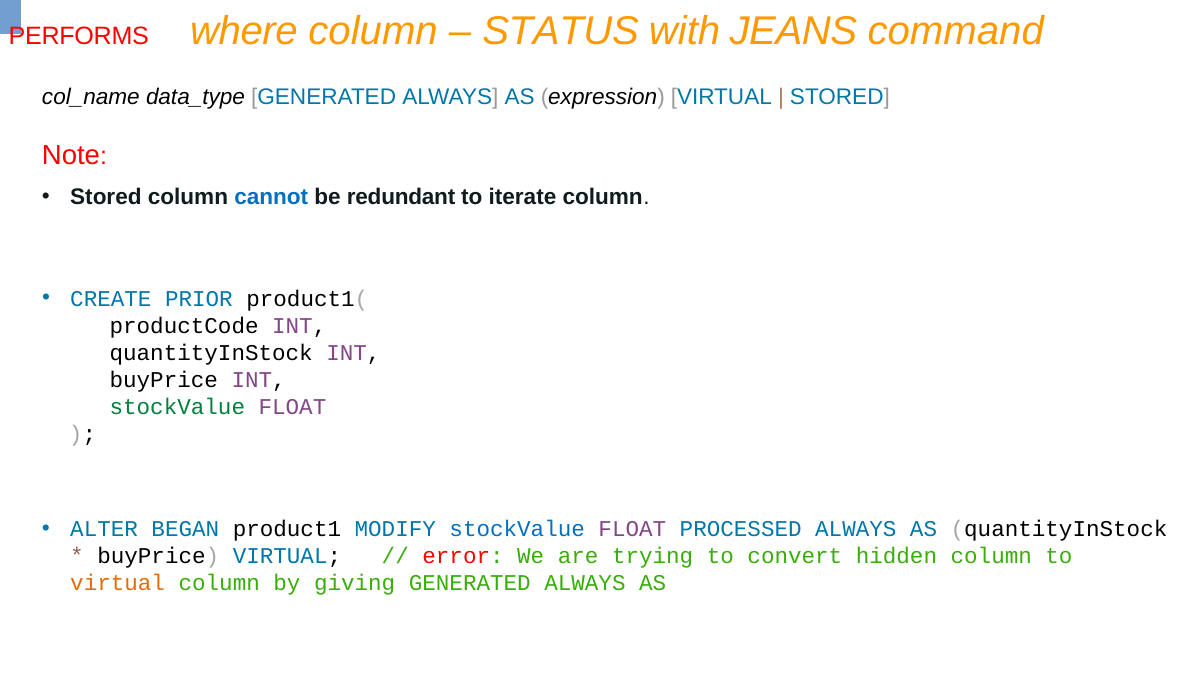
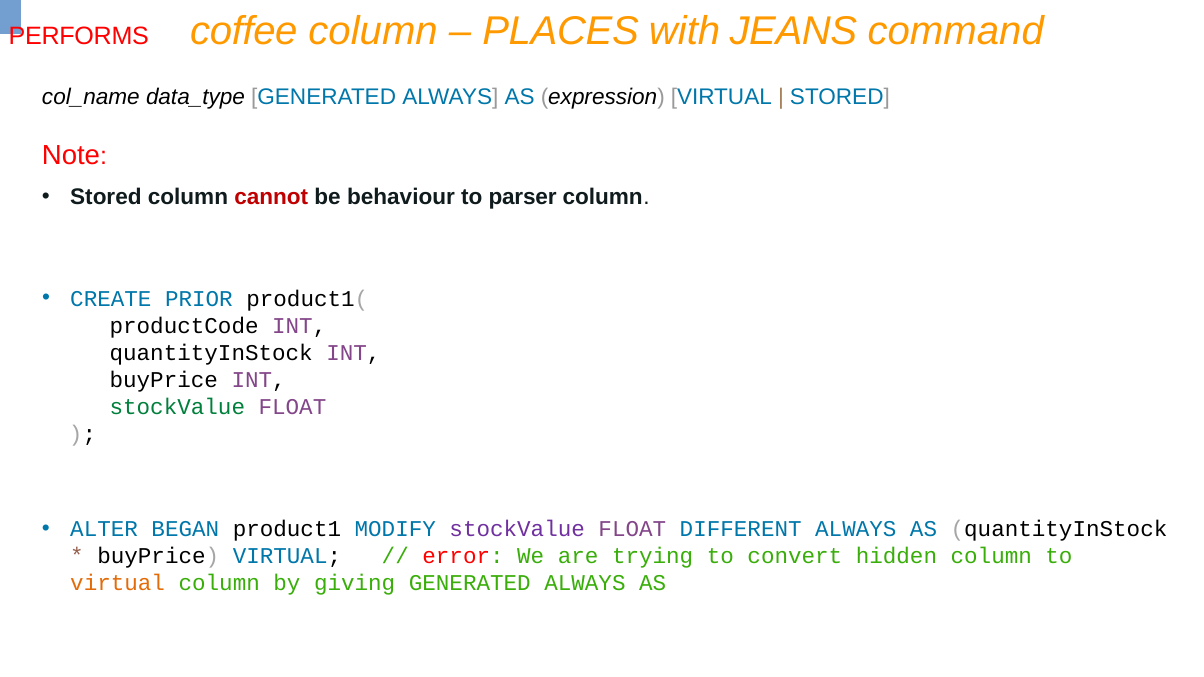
where: where -> coffee
STATUS: STATUS -> PLACES
cannot colour: blue -> red
redundant: redundant -> behaviour
iterate: iterate -> parser
stockValue at (517, 529) colour: blue -> purple
PROCESSED: PROCESSED -> DIFFERENT
